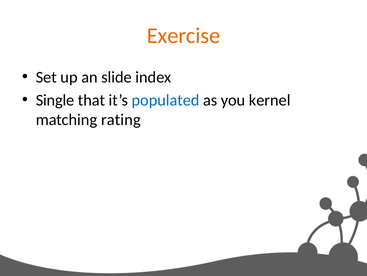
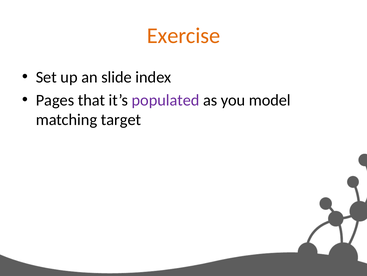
Single: Single -> Pages
populated colour: blue -> purple
kernel: kernel -> model
rating: rating -> target
